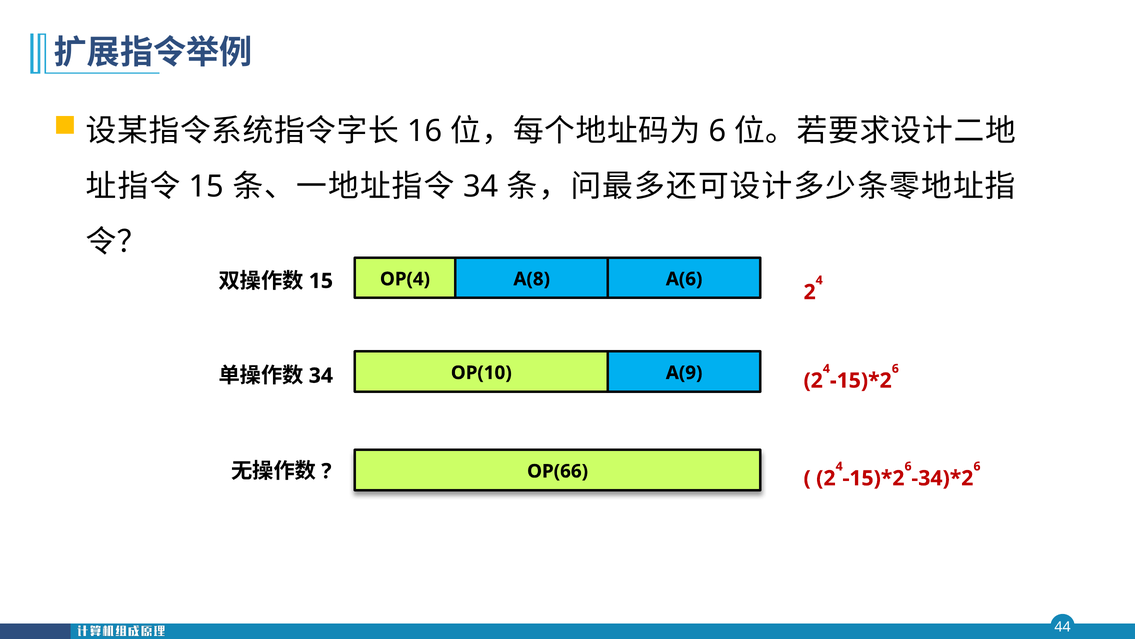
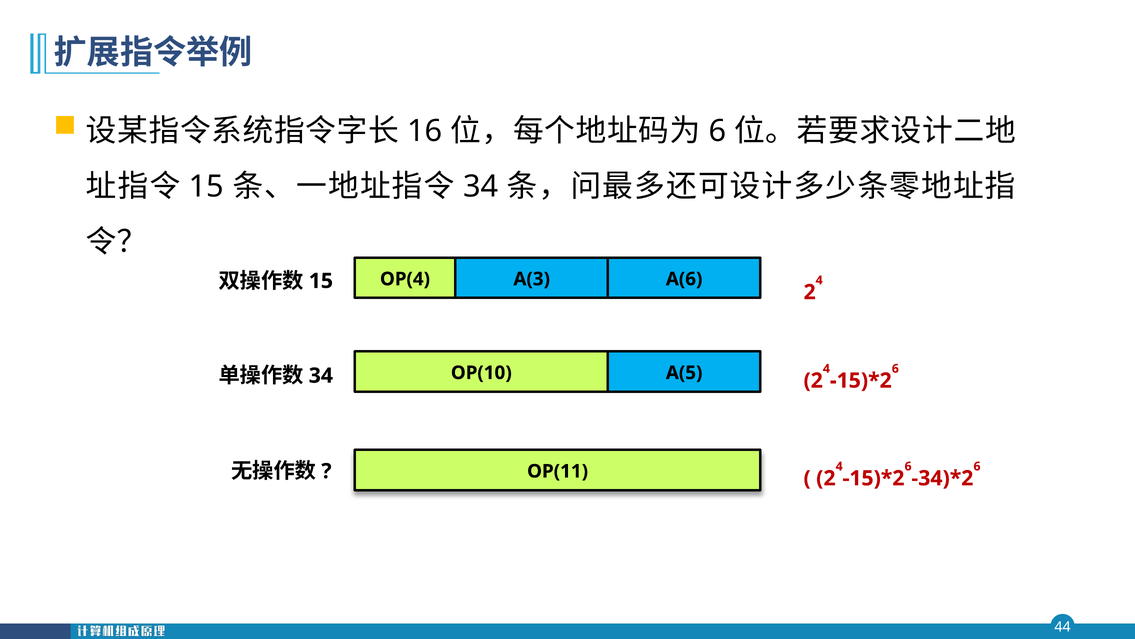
A(8: A(8 -> A(3
A(9: A(9 -> A(5
OP(66: OP(66 -> OP(11
